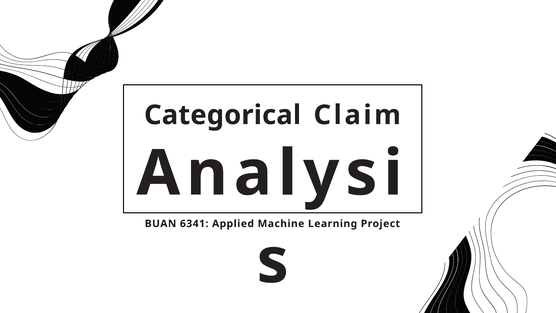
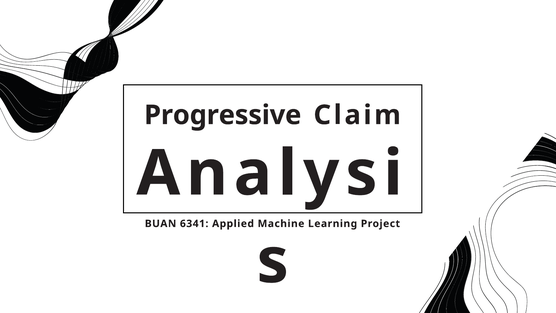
Categorical: Categorical -> Progressive
